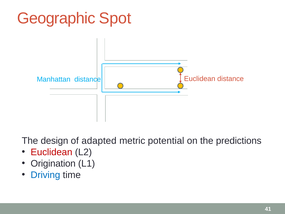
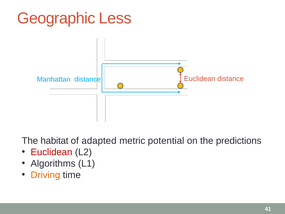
Spot: Spot -> Less
design: design -> habitat
Origination: Origination -> Algorithms
Driving colour: blue -> orange
